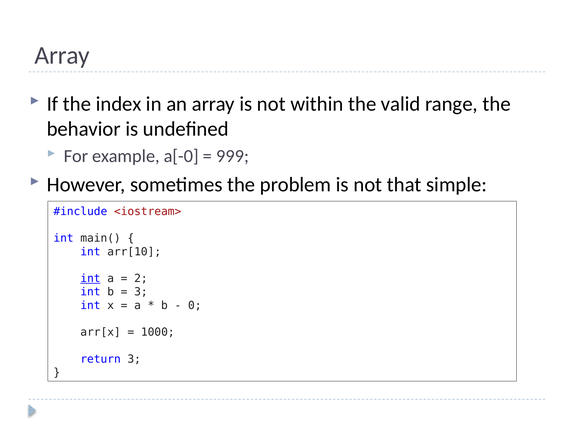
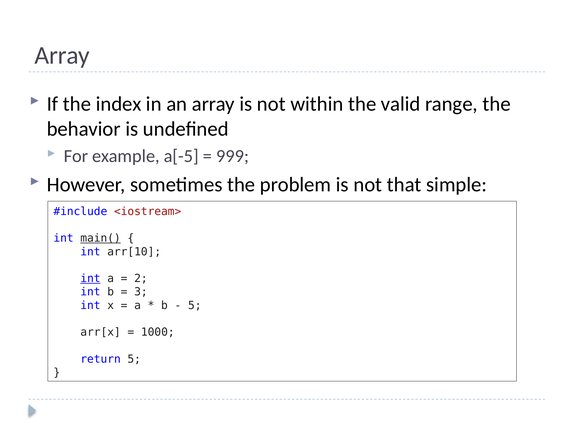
a[-0: a[-0 -> a[-5
main( underline: none -> present
0 at (195, 305): 0 -> 5
return 3: 3 -> 5
